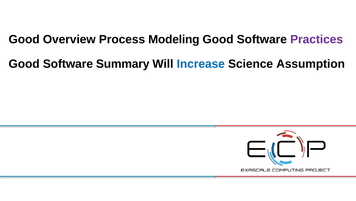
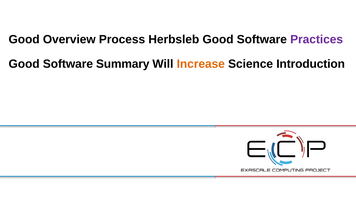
Modeling: Modeling -> Herbsleb
Increase colour: blue -> orange
Assumption: Assumption -> Introduction
